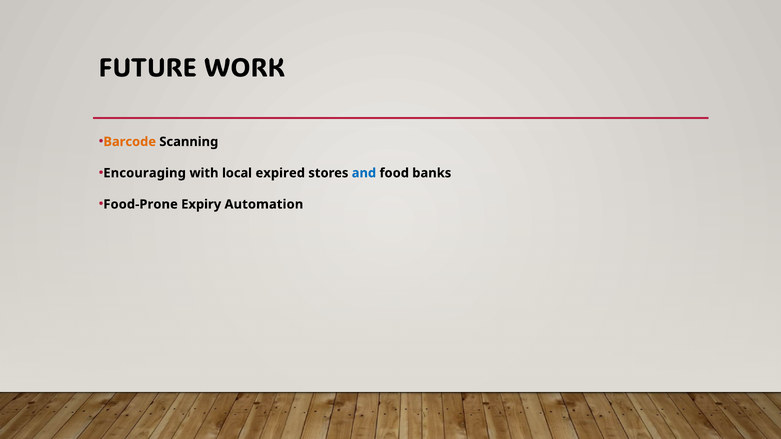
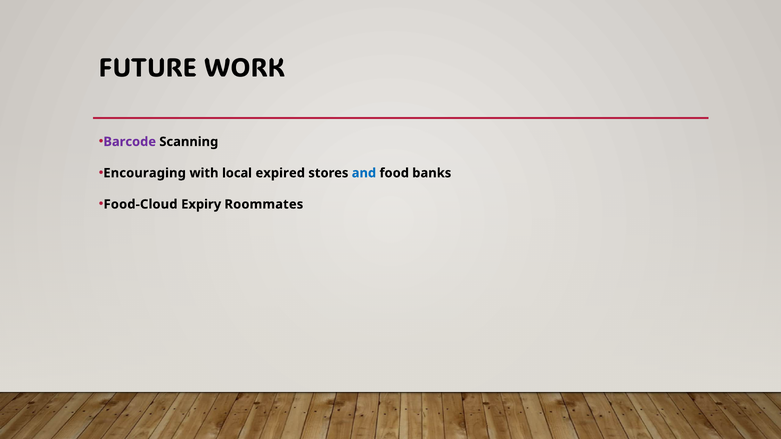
Barcode colour: orange -> purple
Food-Prone: Food-Prone -> Food-Cloud
Automation: Automation -> Roommates
